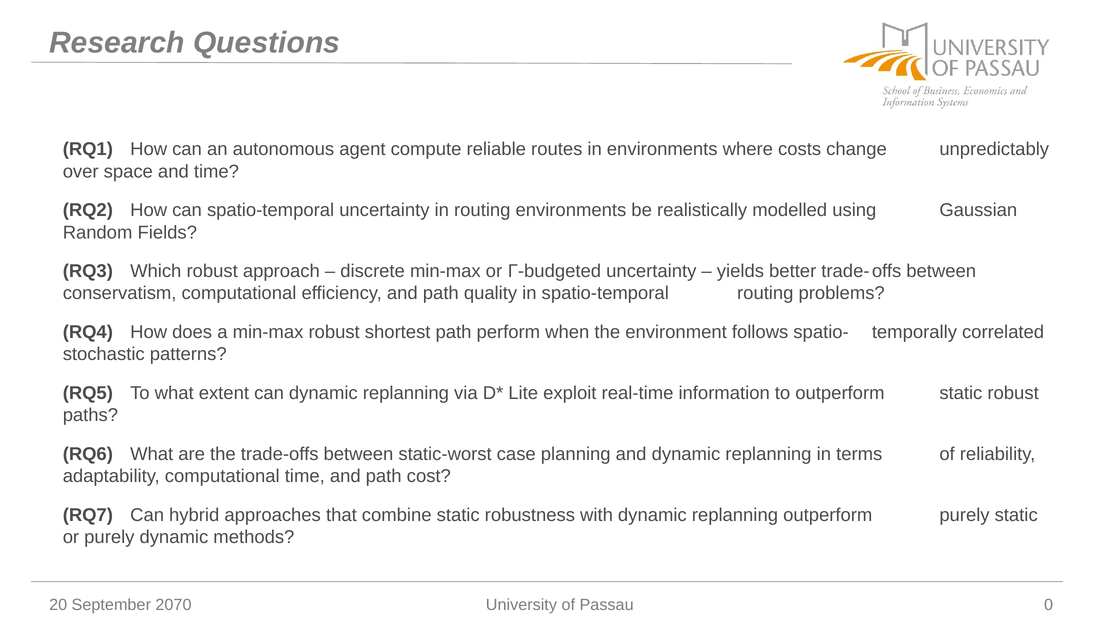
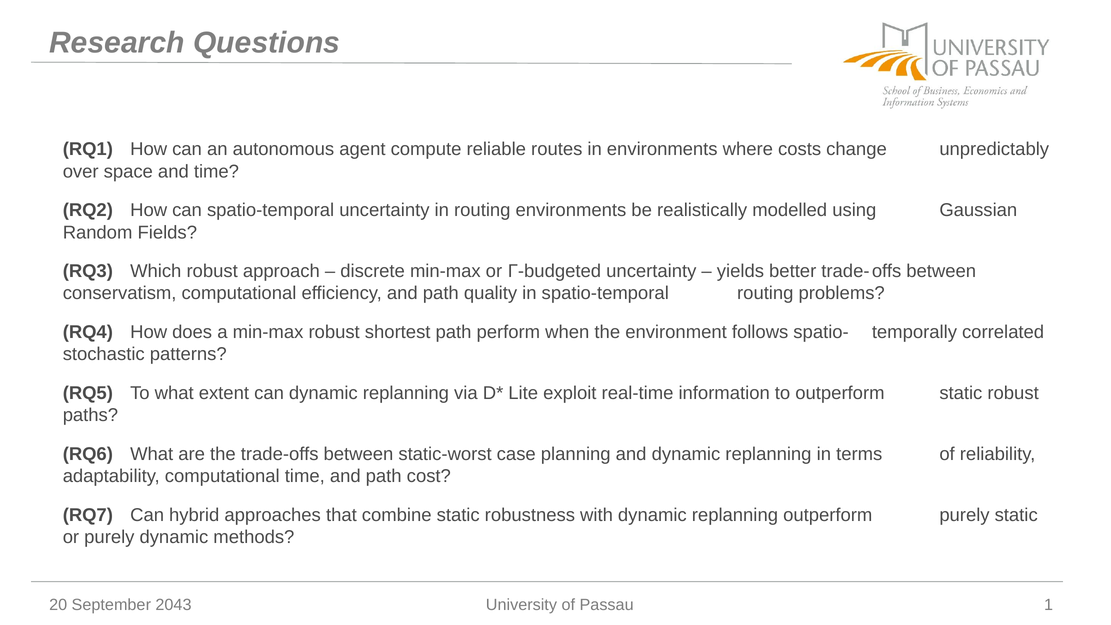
2070: 2070 -> 2043
0: 0 -> 1
